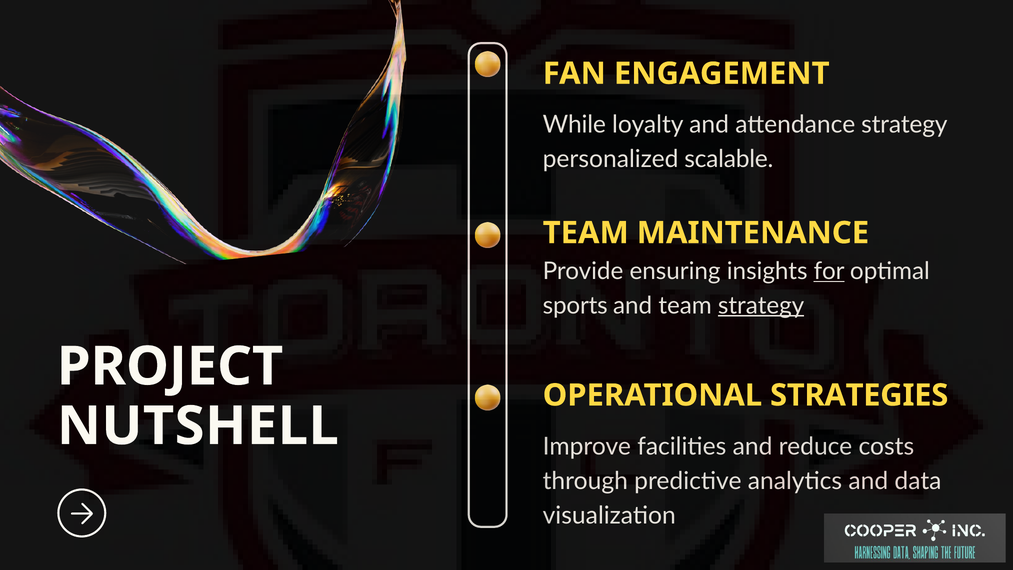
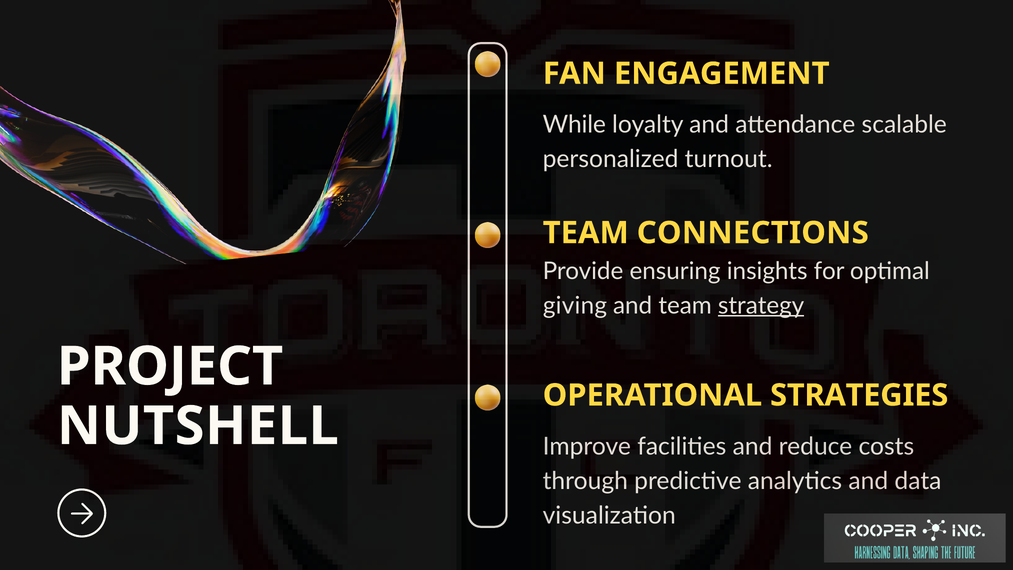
attendance strategy: strategy -> scalable
scalable: scalable -> turnout
MAINTENANCE: MAINTENANCE -> CONNECTIONS
for underline: present -> none
sports: sports -> giving
